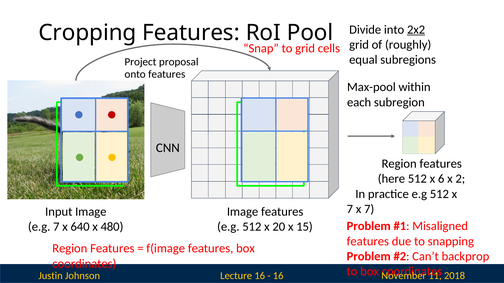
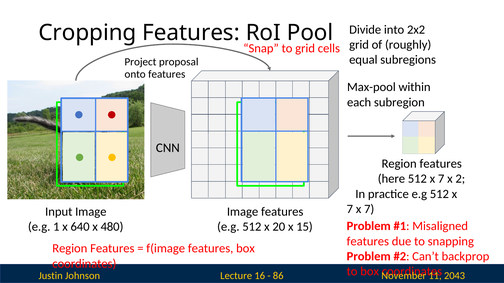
2x2 underline: present -> none
here 512 x 6: 6 -> 7
e.g 7: 7 -> 1
2018: 2018 -> 2043
16 at (278, 276): 16 -> 86
